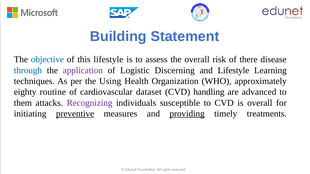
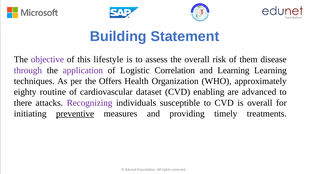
objective colour: blue -> purple
there: there -> them
through colour: blue -> purple
Discerning: Discerning -> Correlation
and Lifestyle: Lifestyle -> Learning
Using: Using -> Offers
handling: handling -> enabling
them: them -> there
providing underline: present -> none
